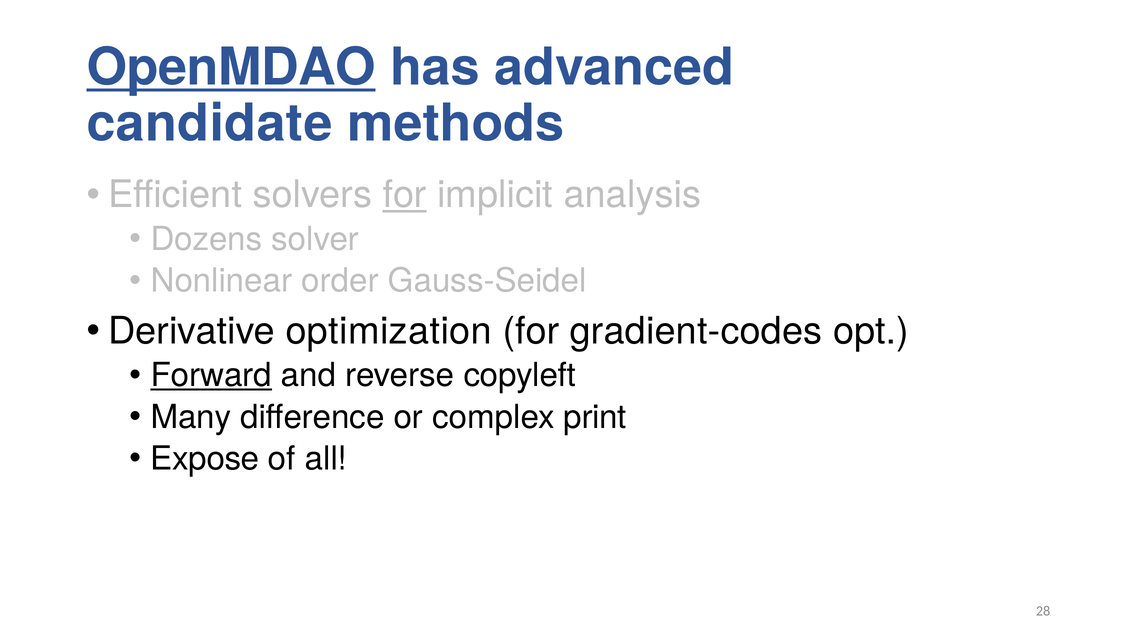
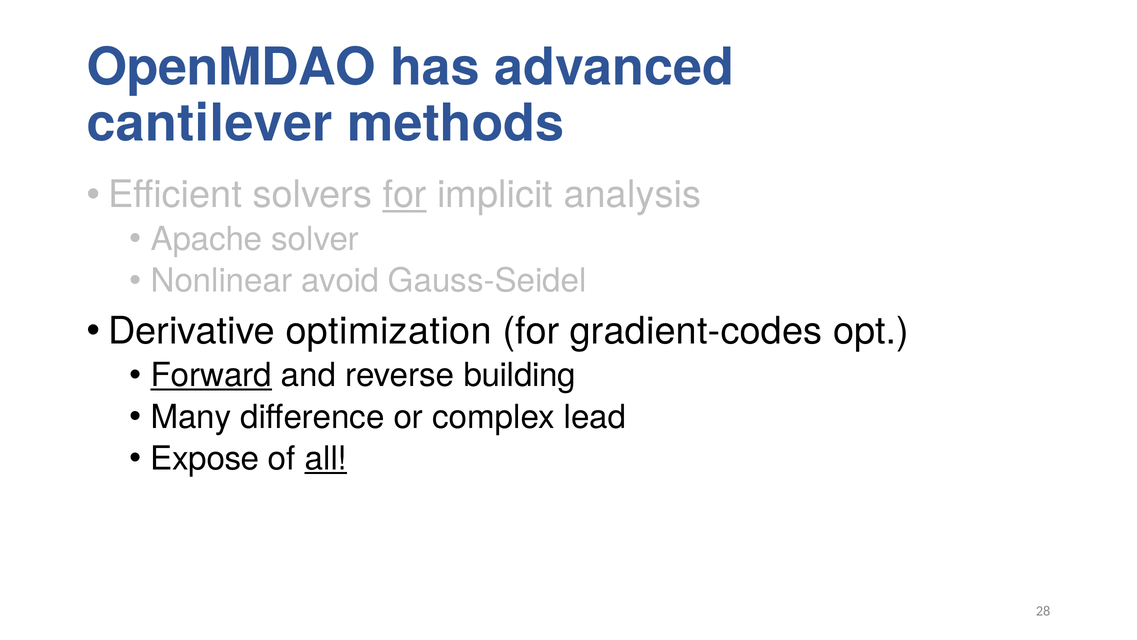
OpenMDAO underline: present -> none
candidate: candidate -> cantilever
Dozens: Dozens -> Apache
order: order -> avoid
copyleft: copyleft -> building
print: print -> lead
all underline: none -> present
